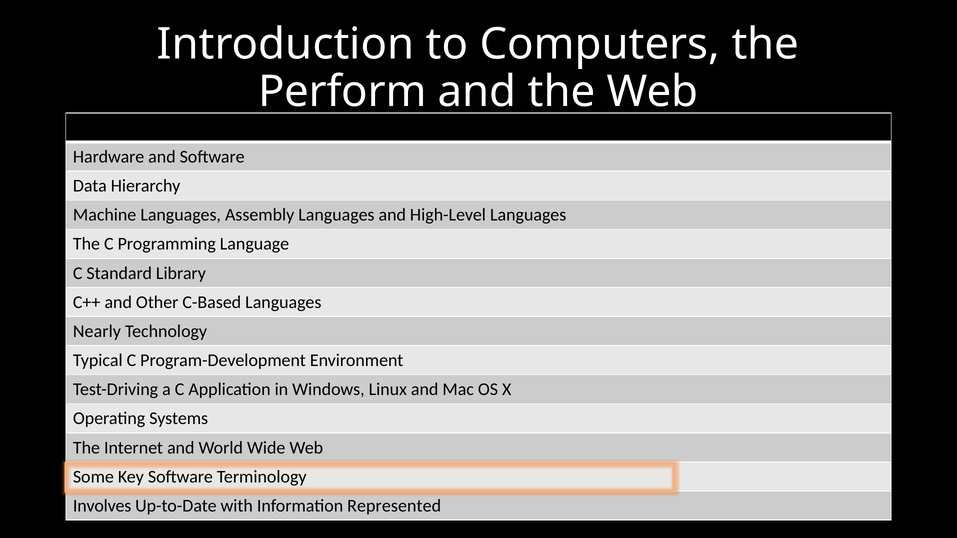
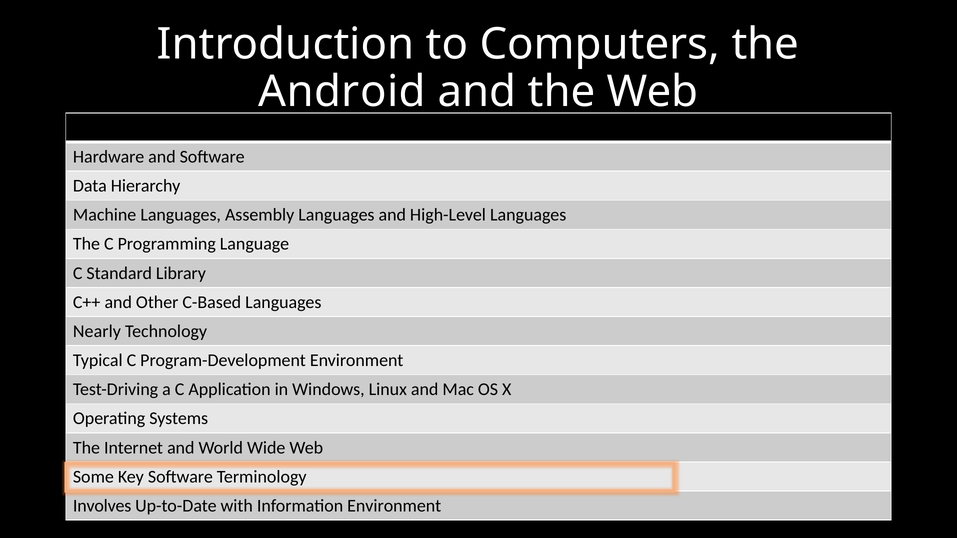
Perform: Perform -> Android
Information Represented: Represented -> Environment
